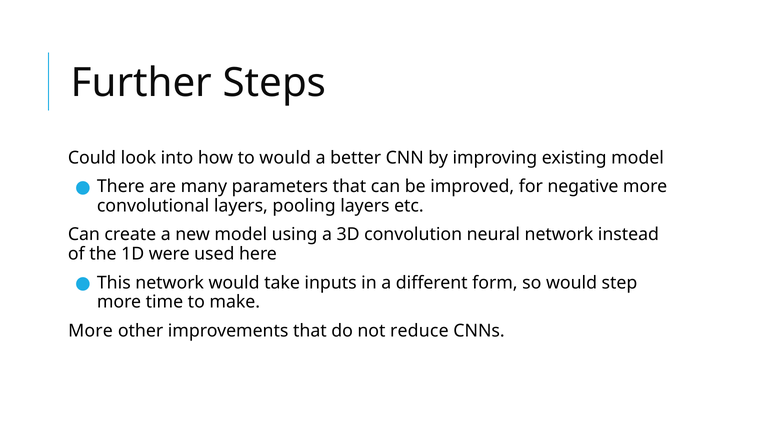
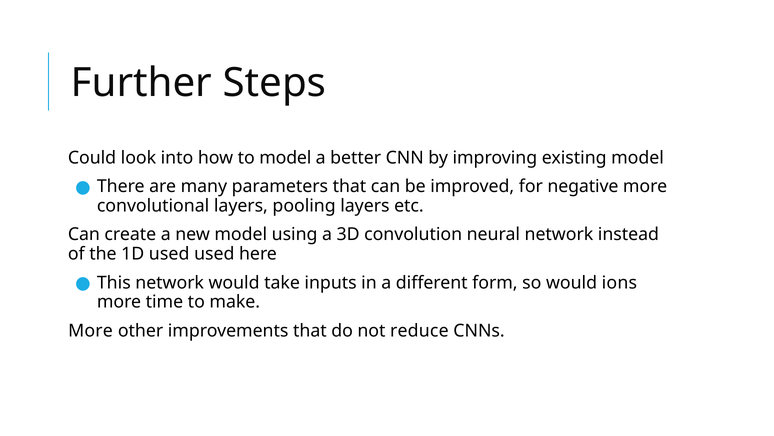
to would: would -> model
1D were: were -> used
step: step -> ions
